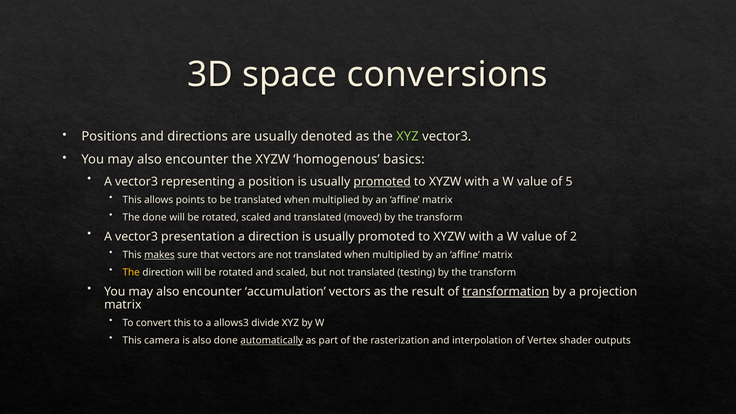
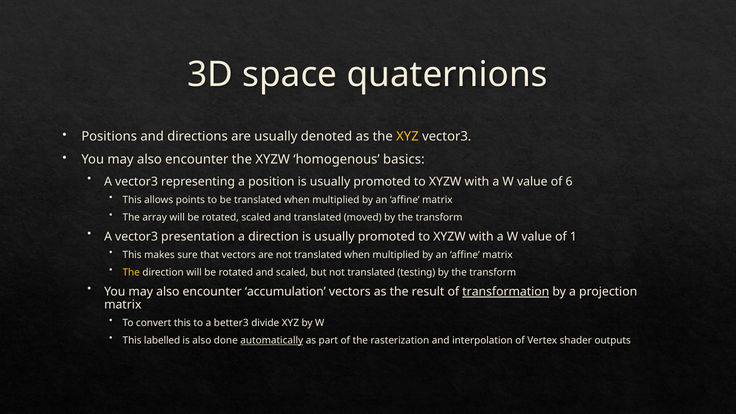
conversions: conversions -> quaternions
XYZ at (407, 137) colour: light green -> yellow
promoted at (382, 182) underline: present -> none
5: 5 -> 6
The done: done -> array
2: 2 -> 1
makes underline: present -> none
allows3: allows3 -> better3
camera: camera -> labelled
